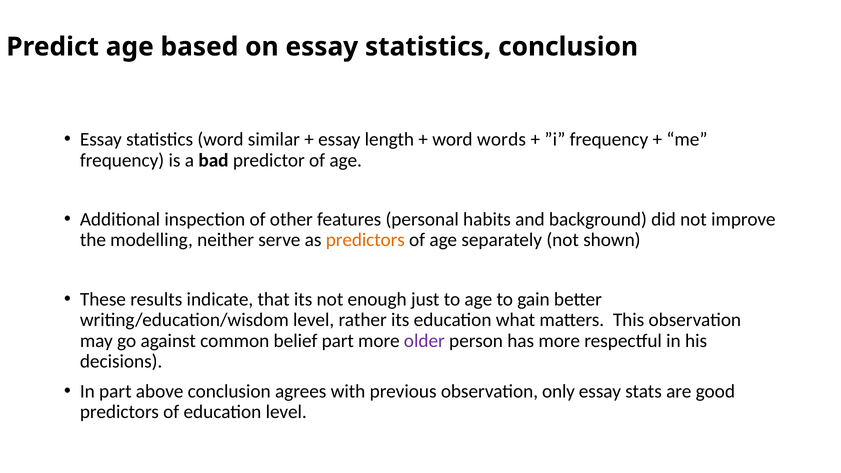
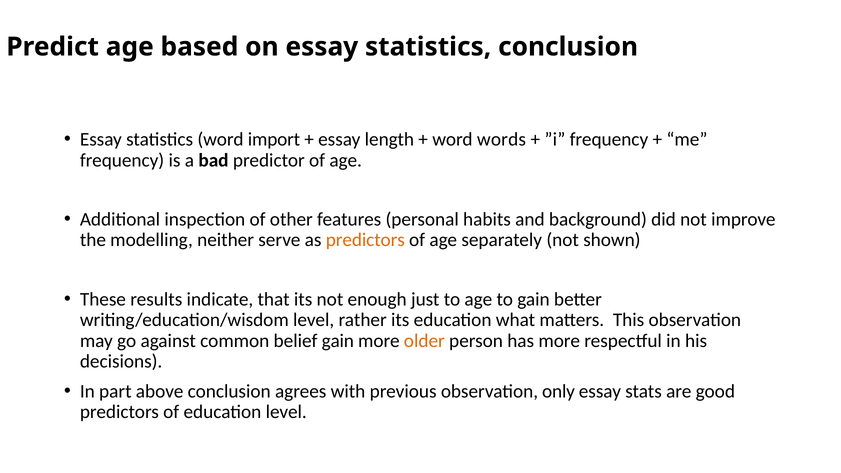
similar: similar -> import
belief part: part -> gain
older colour: purple -> orange
